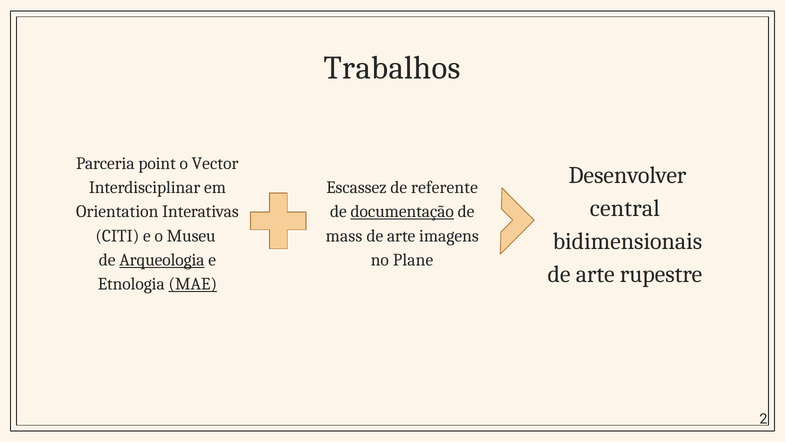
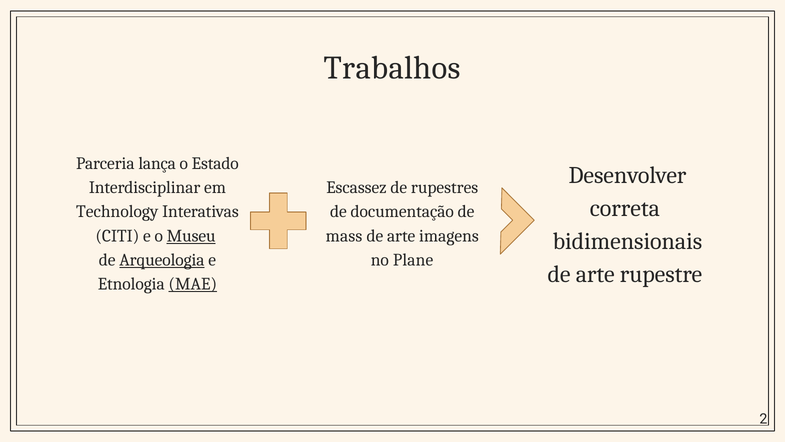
point: point -> lança
Vector: Vector -> Estado
referente: referente -> rupestres
central: central -> correta
Orientation: Orientation -> Technology
documentação underline: present -> none
Museu underline: none -> present
